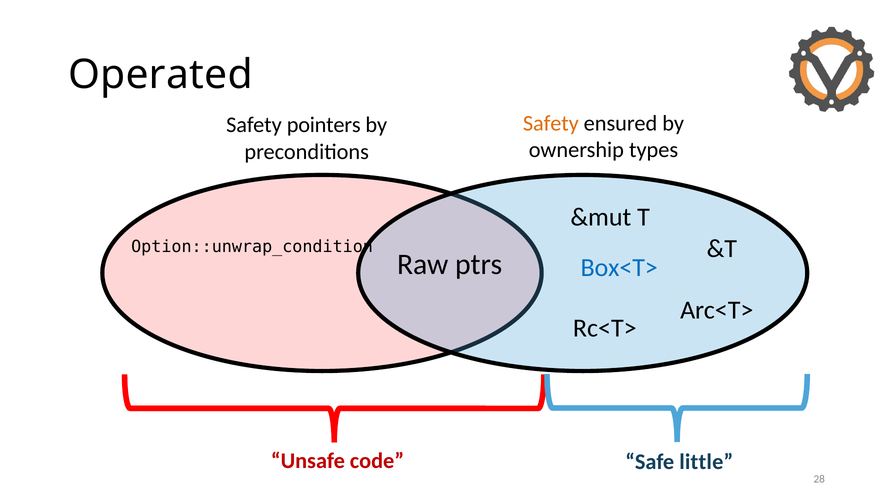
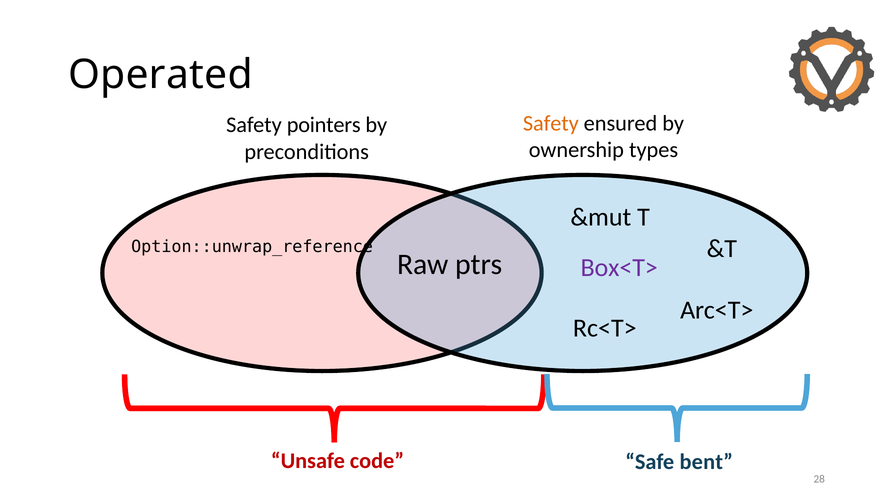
Option::unwrap_condition: Option::unwrap_condition -> Option::unwrap_reference
Box<T> colour: blue -> purple
little: little -> bent
